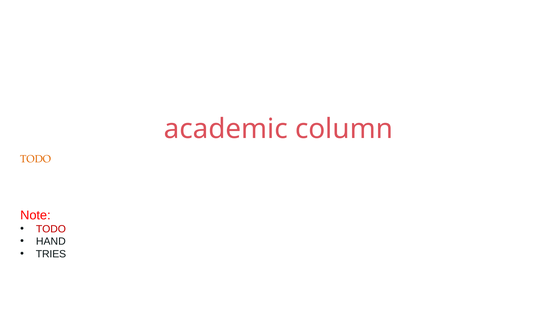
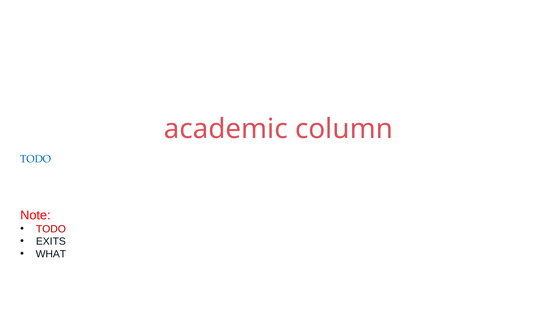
TODO at (36, 159) colour: orange -> blue
HAND: HAND -> EXITS
TRIES: TRIES -> WHAT
